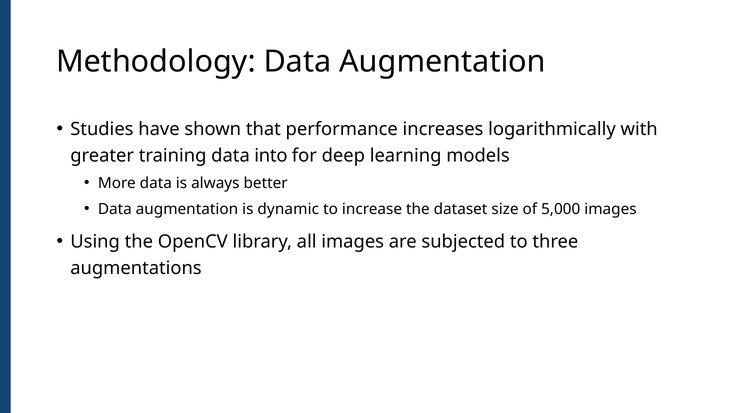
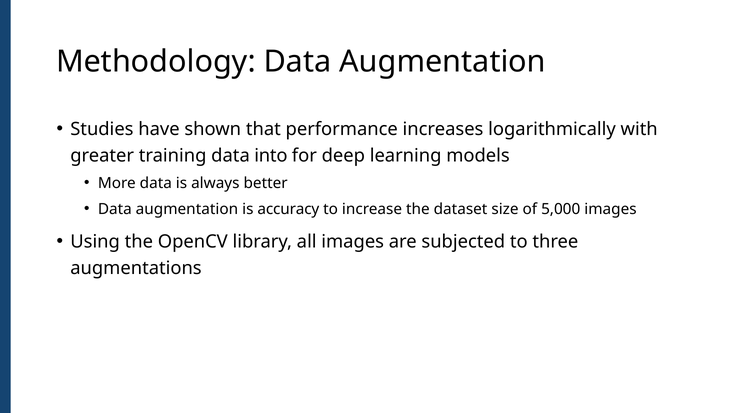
dynamic: dynamic -> accuracy
